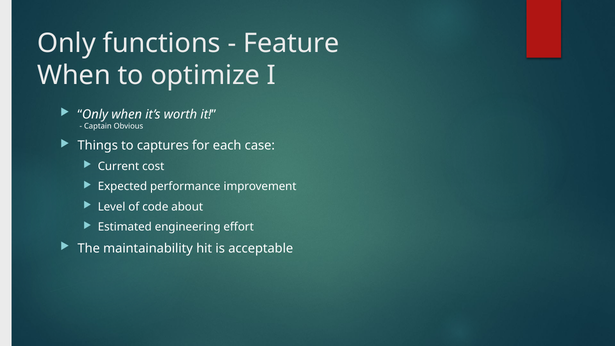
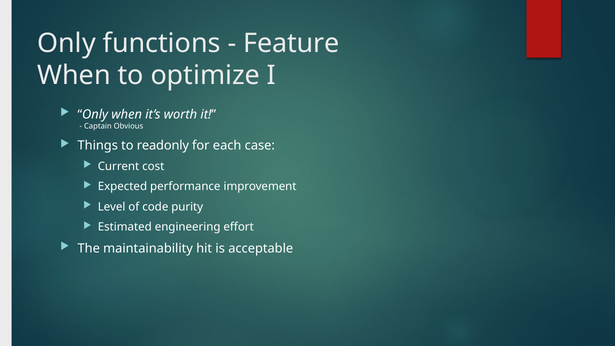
captures: captures -> readonly
about: about -> purity
